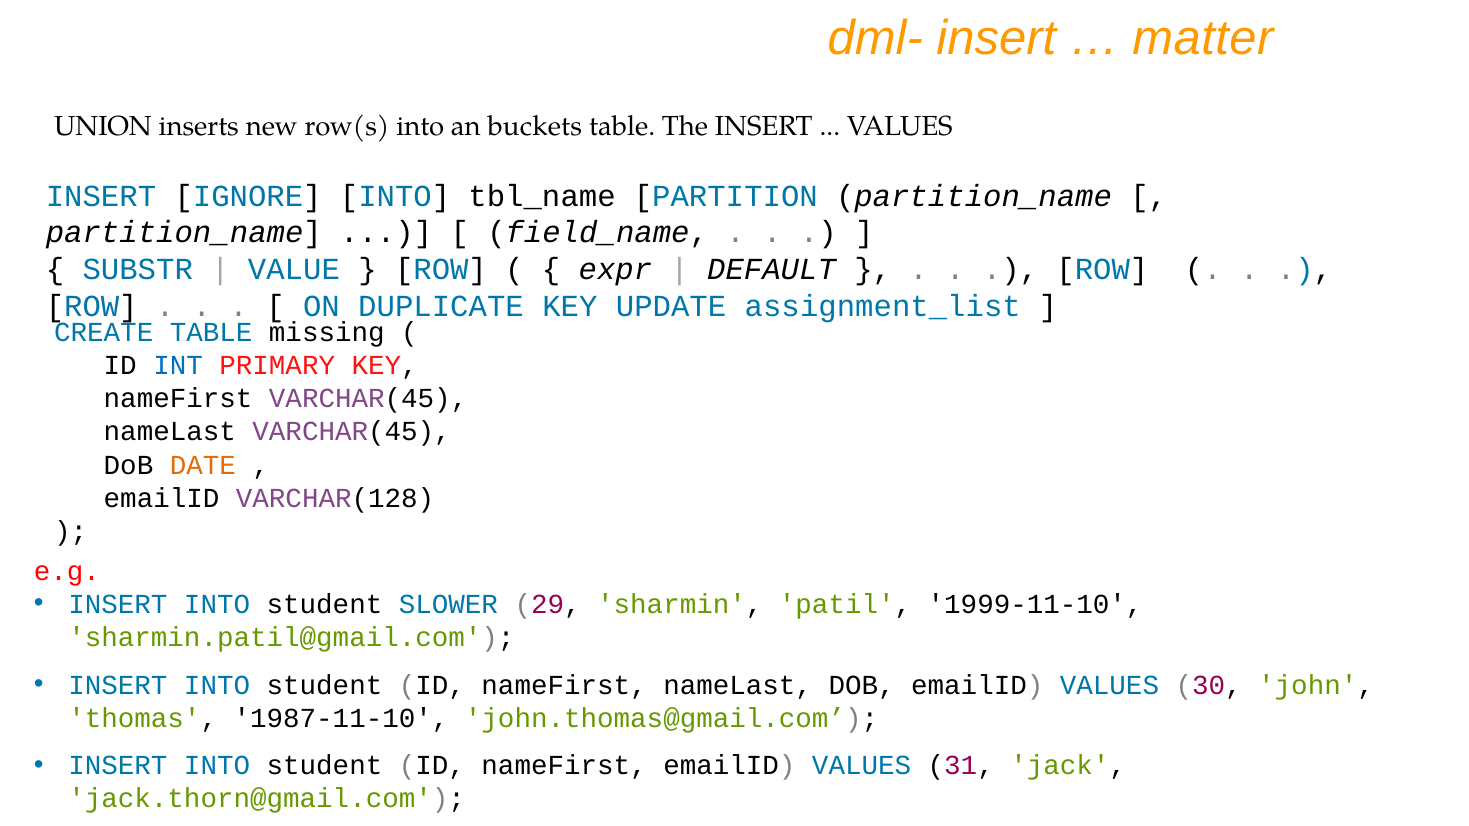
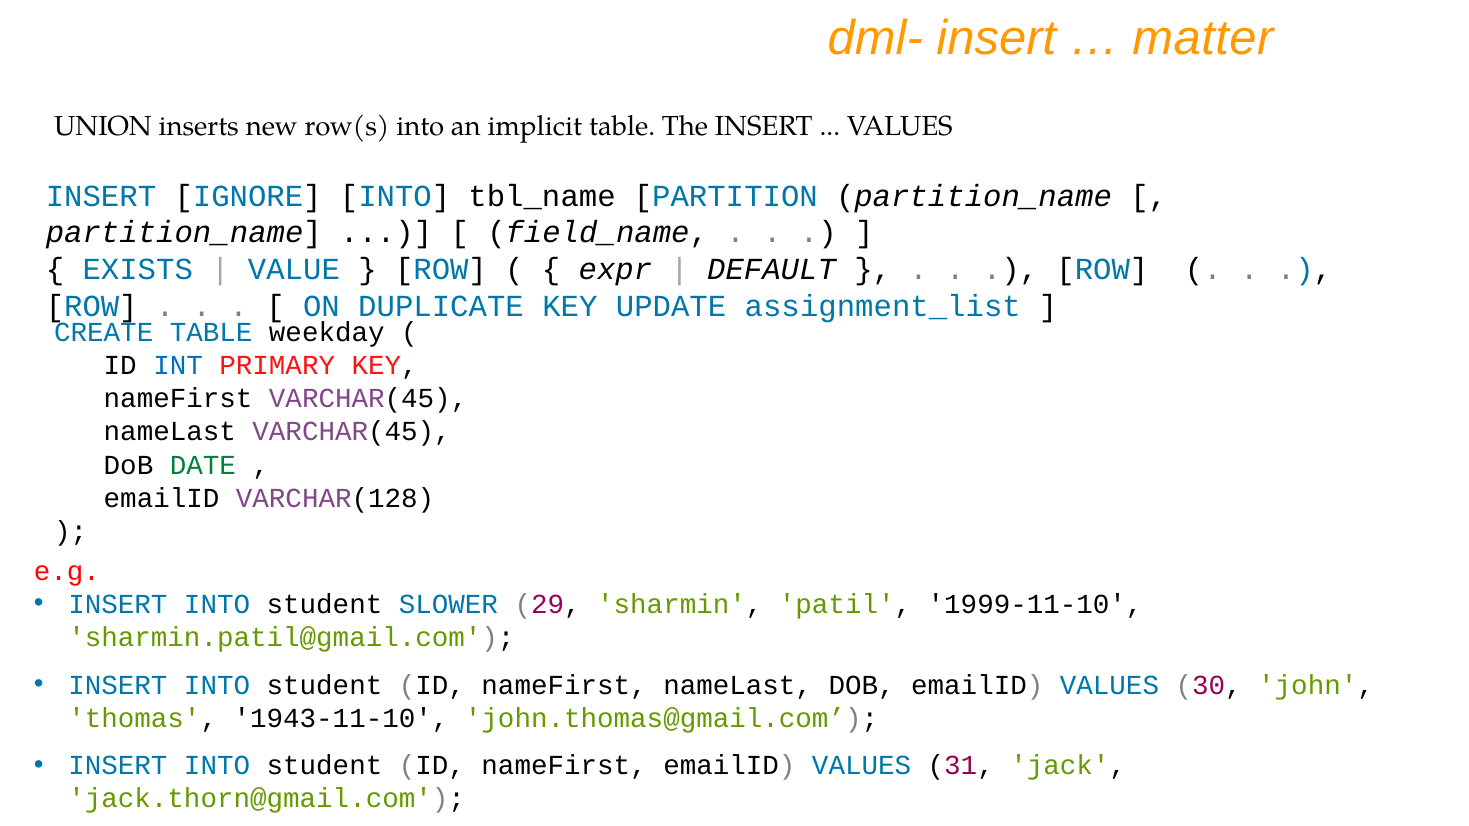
buckets: buckets -> implicit
SUBSTR: SUBSTR -> EXISTS
missing: missing -> weekday
DATE colour: orange -> green
1987-11-10: 1987-11-10 -> 1943-11-10
